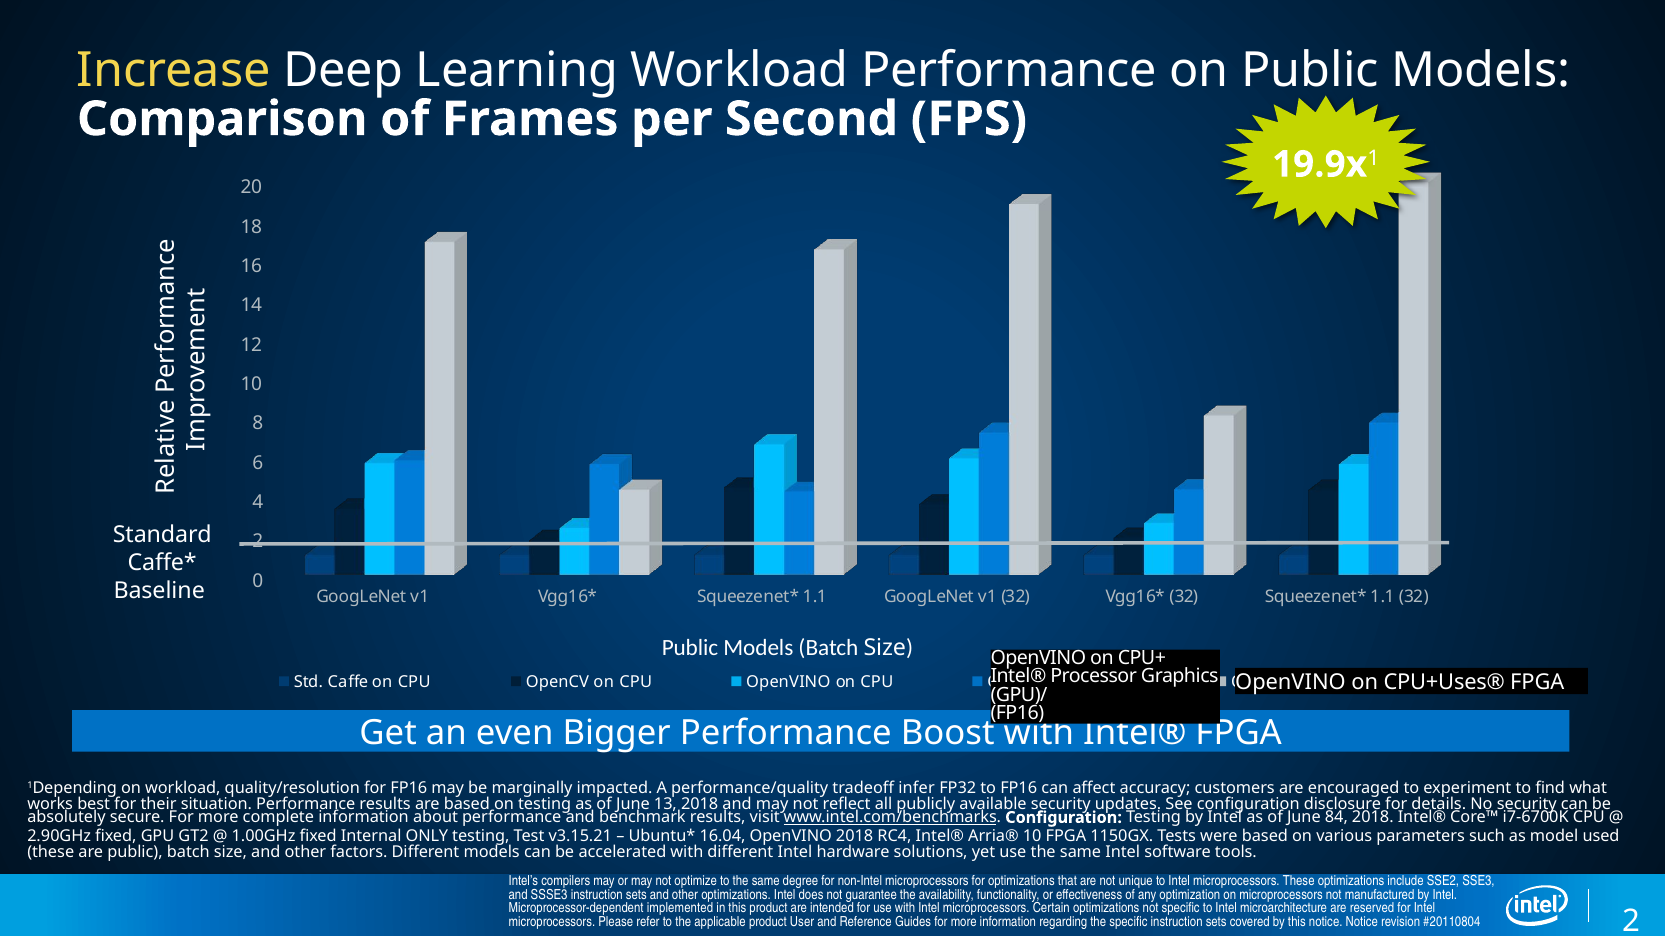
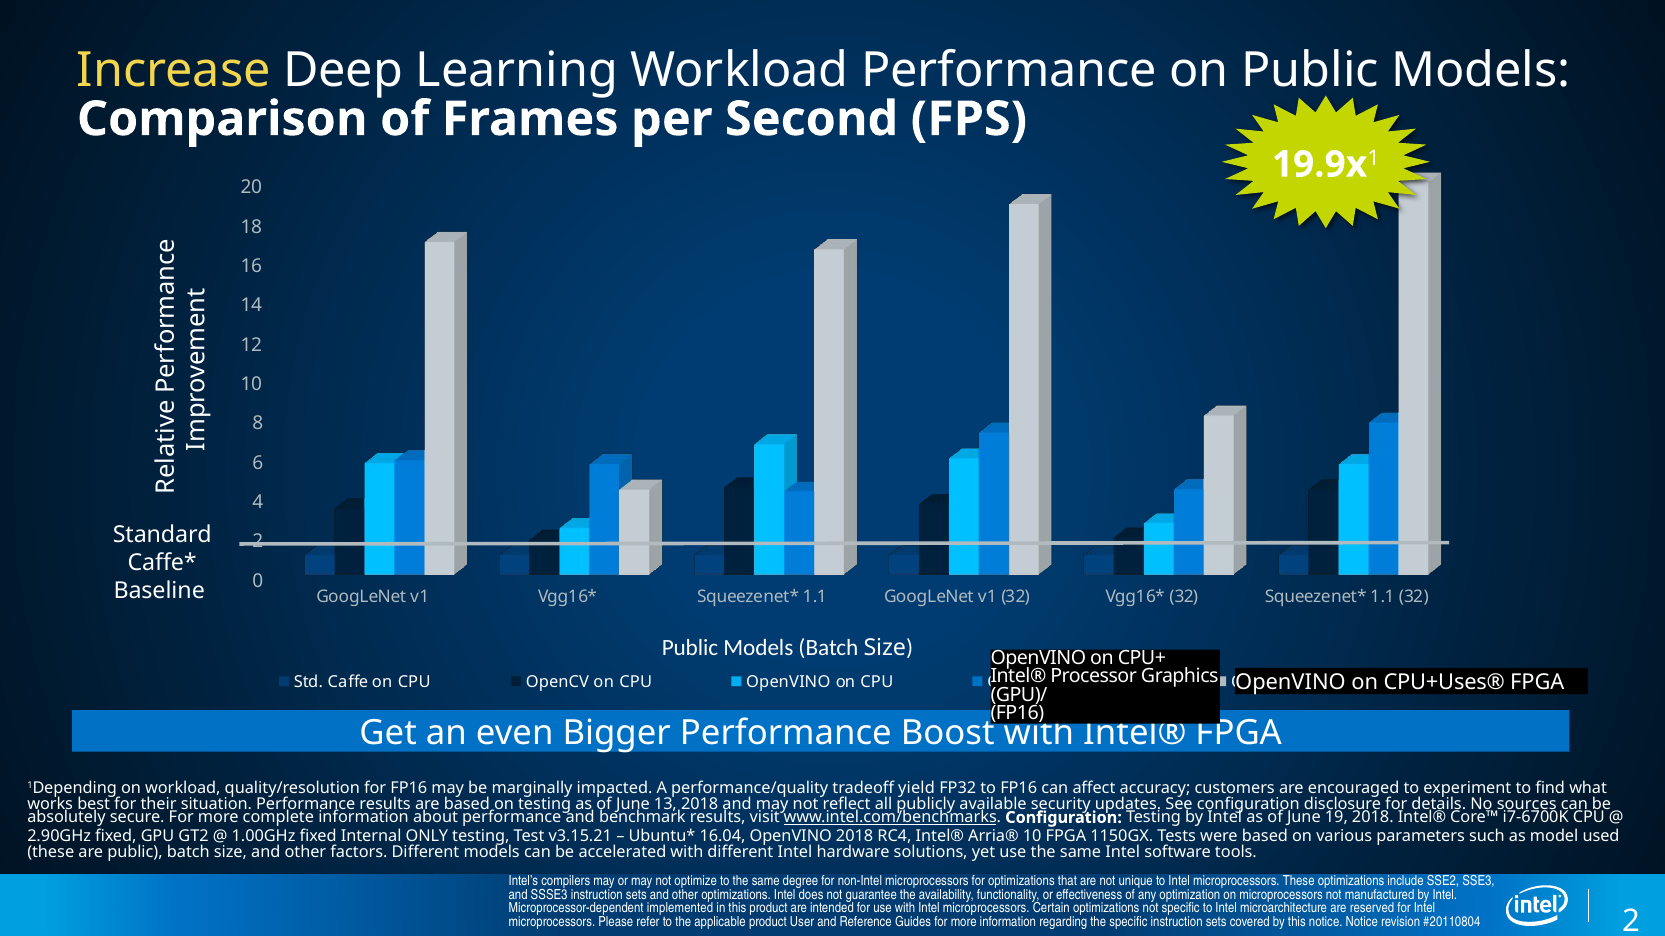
infer: infer -> yield
No security: security -> sources
84: 84 -> 19
